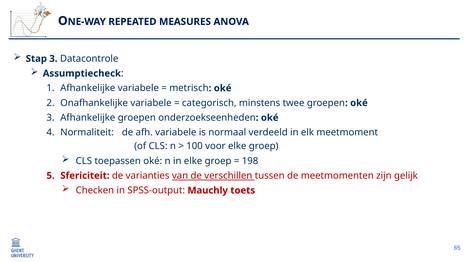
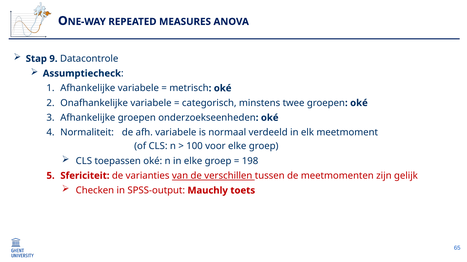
Stap 3: 3 -> 9
